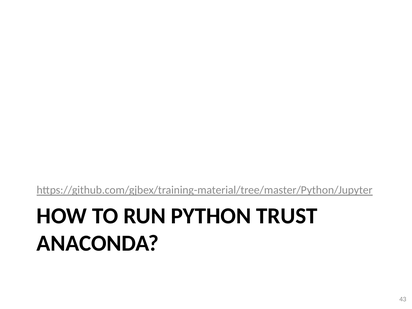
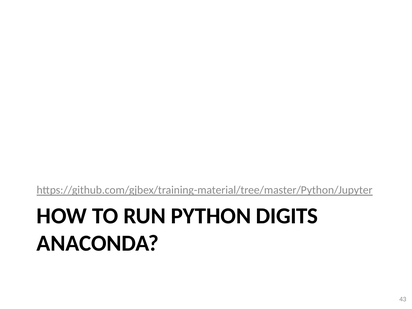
TRUST: TRUST -> DIGITS
